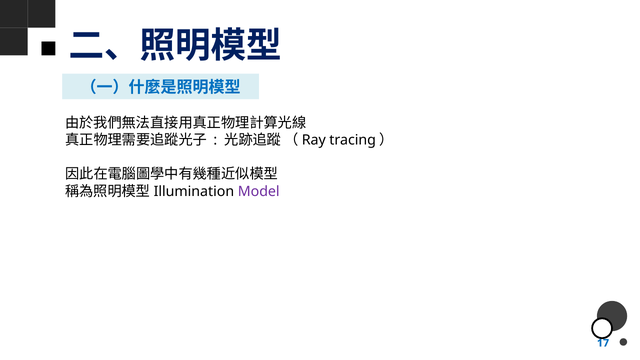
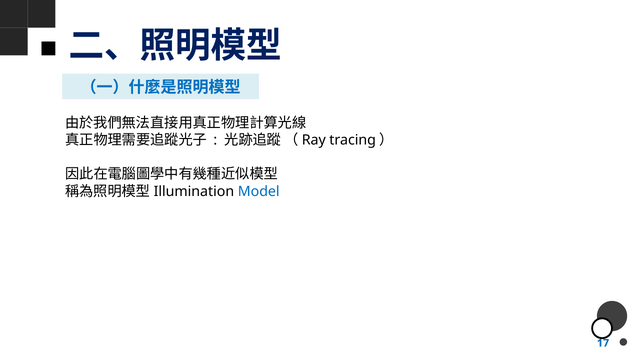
Model colour: purple -> blue
